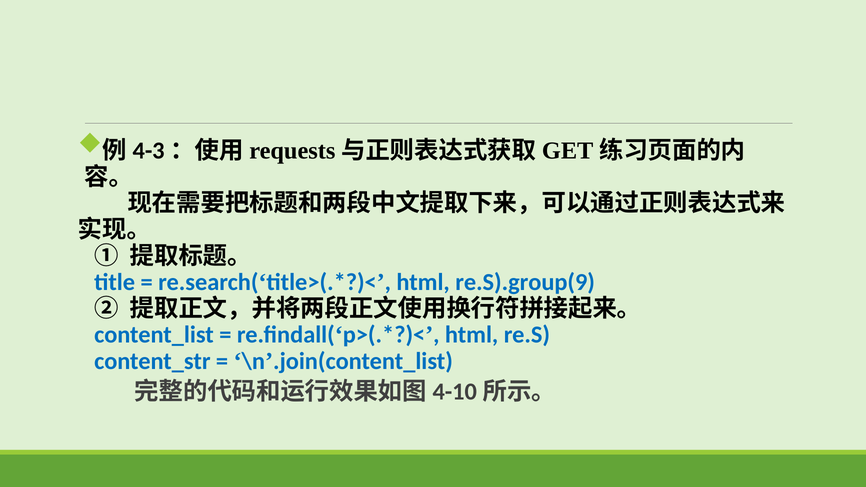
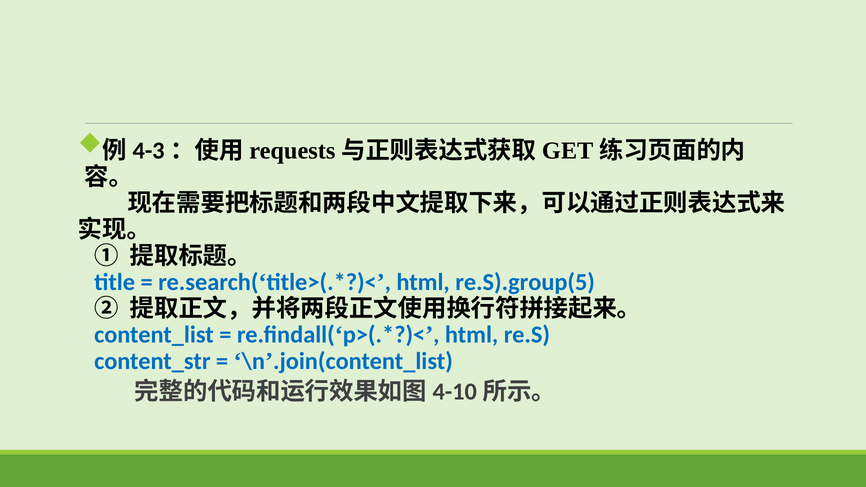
re.S).group(9: re.S).group(9 -> re.S).group(5
